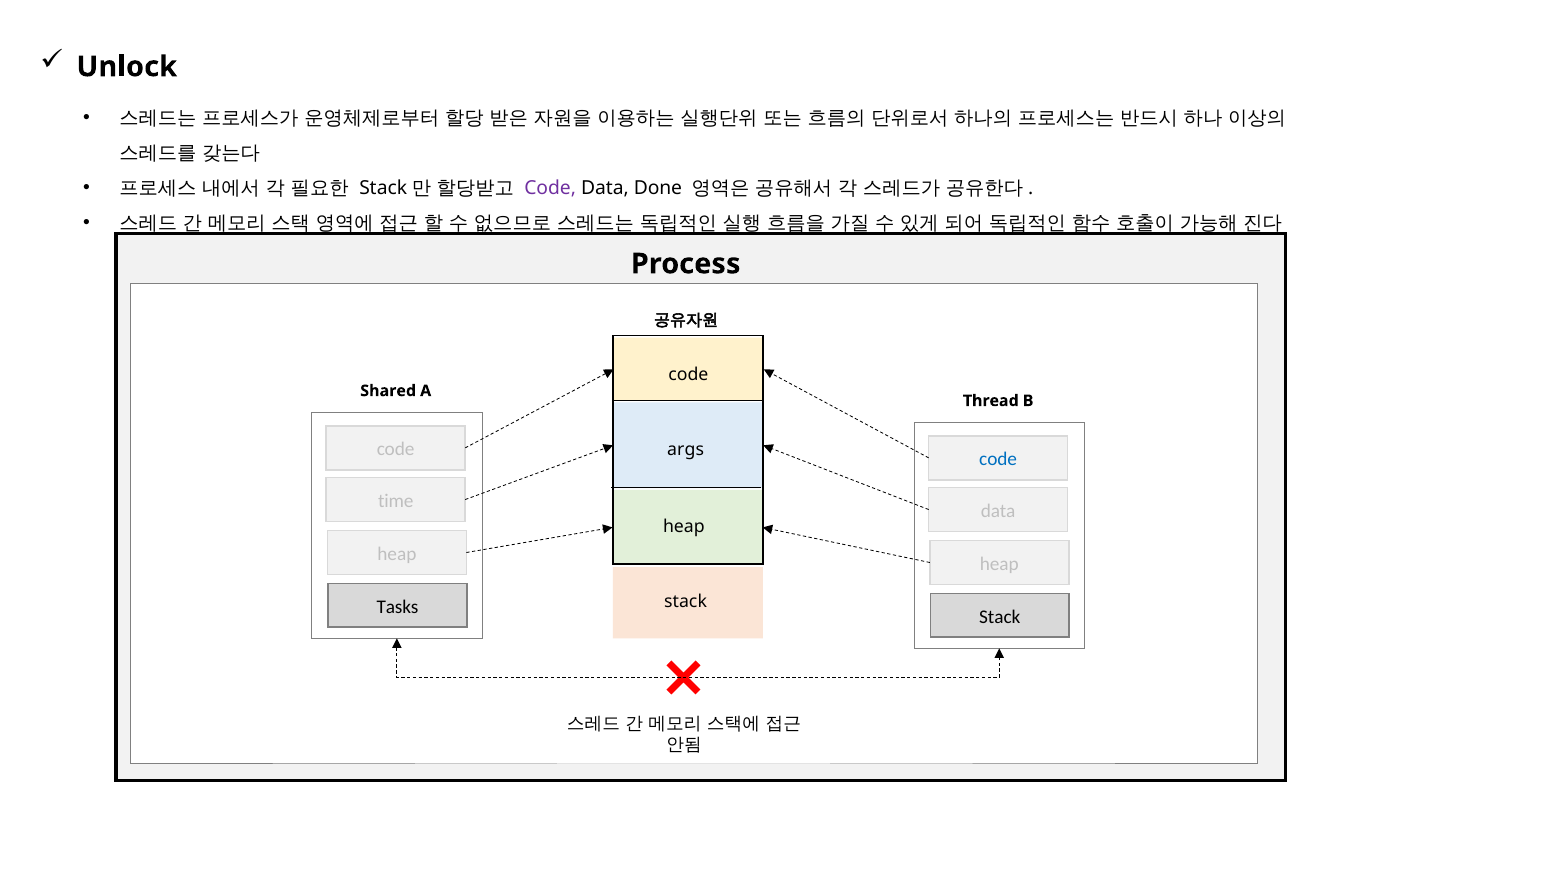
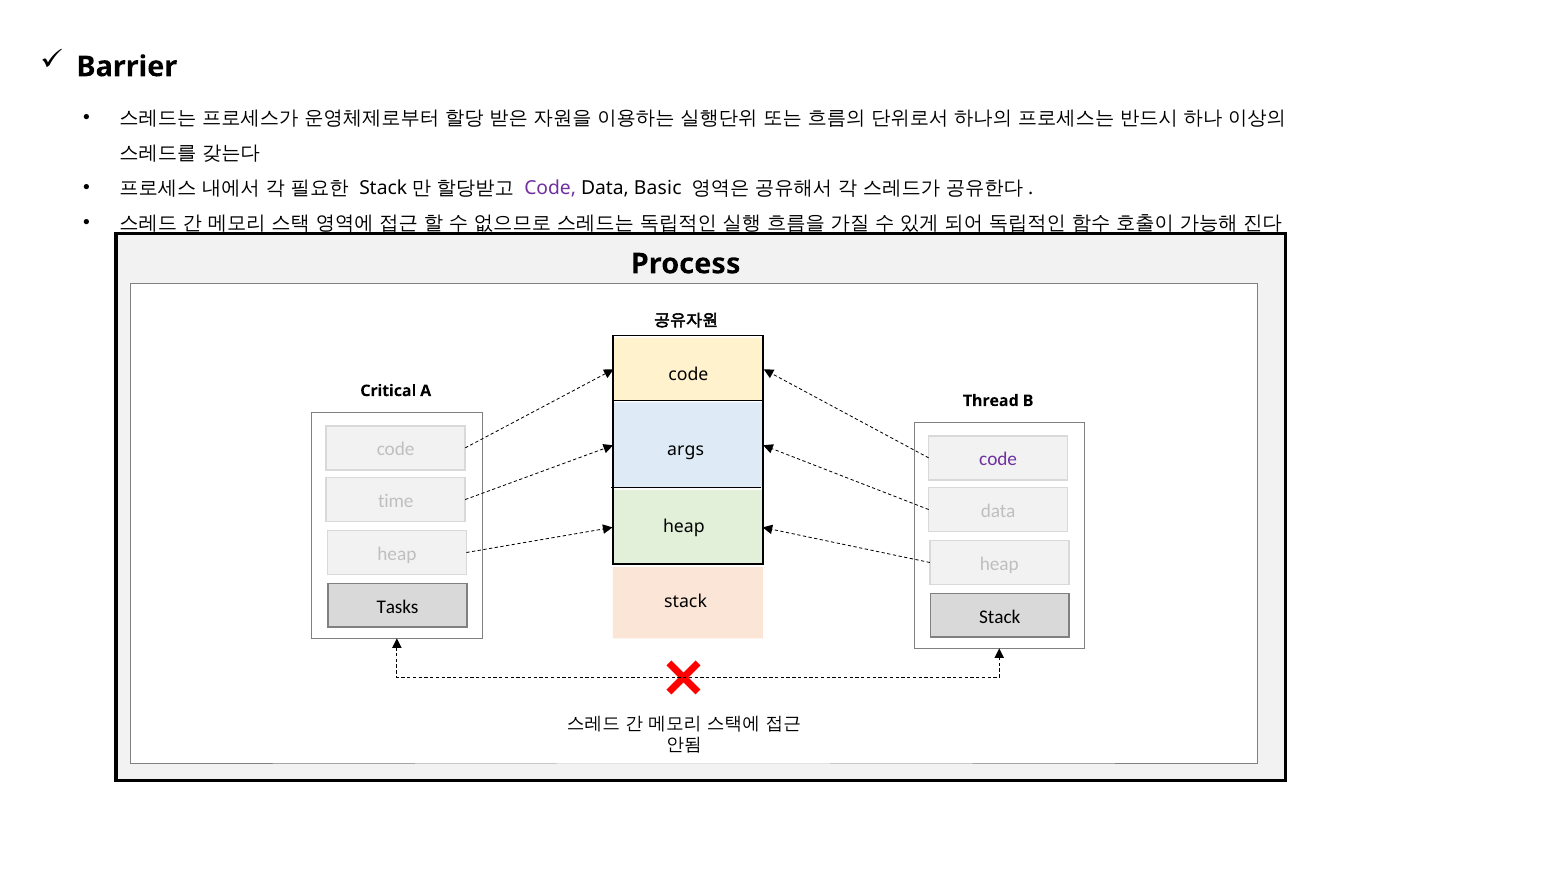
Unlock: Unlock -> Barrier
Done: Done -> Basic
Shared: Shared -> Critical
code at (998, 459) colour: blue -> purple
